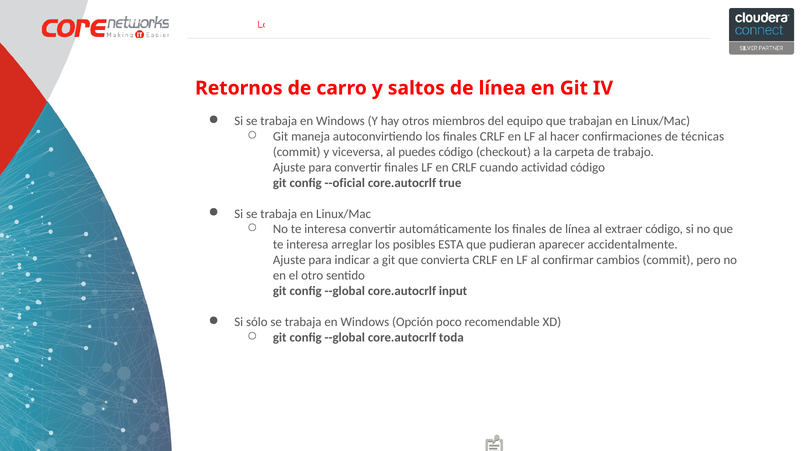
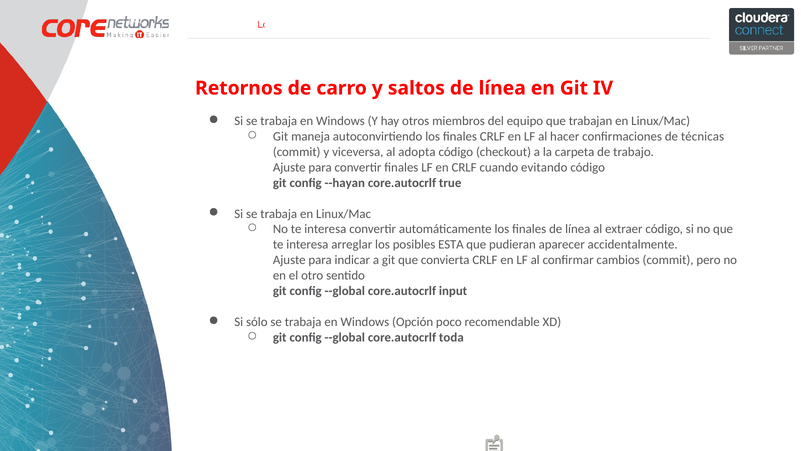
puedes: puedes -> adopta
actividad: actividad -> evitando
--oficial: --oficial -> --hayan
